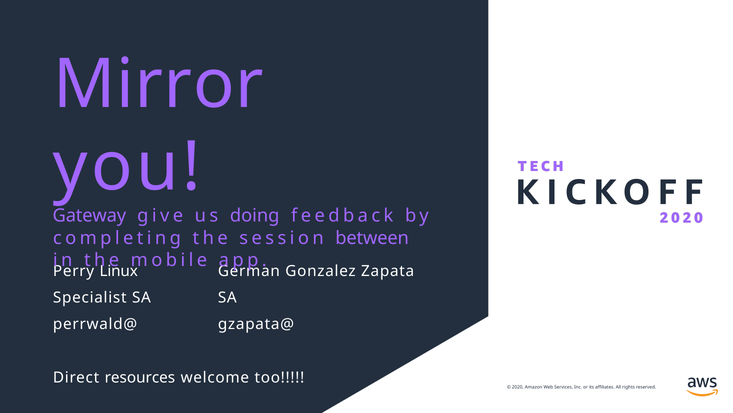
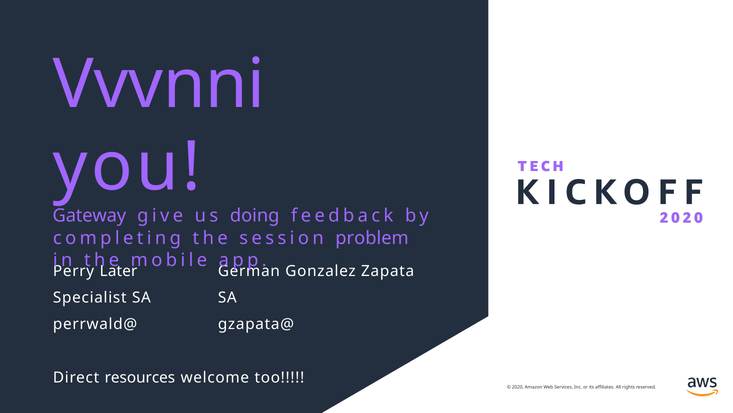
Mirror: Mirror -> Vvvnni
between: between -> problem
Linux: Linux -> Later
